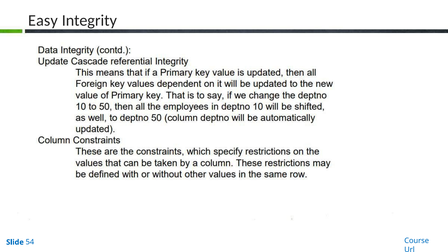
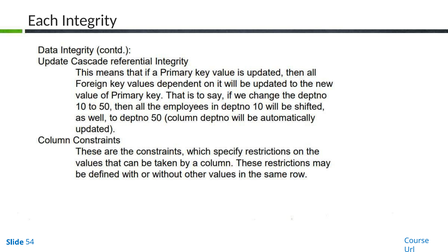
Easy: Easy -> Each
